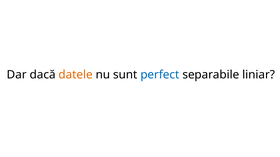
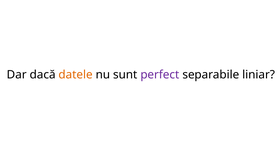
perfect colour: blue -> purple
